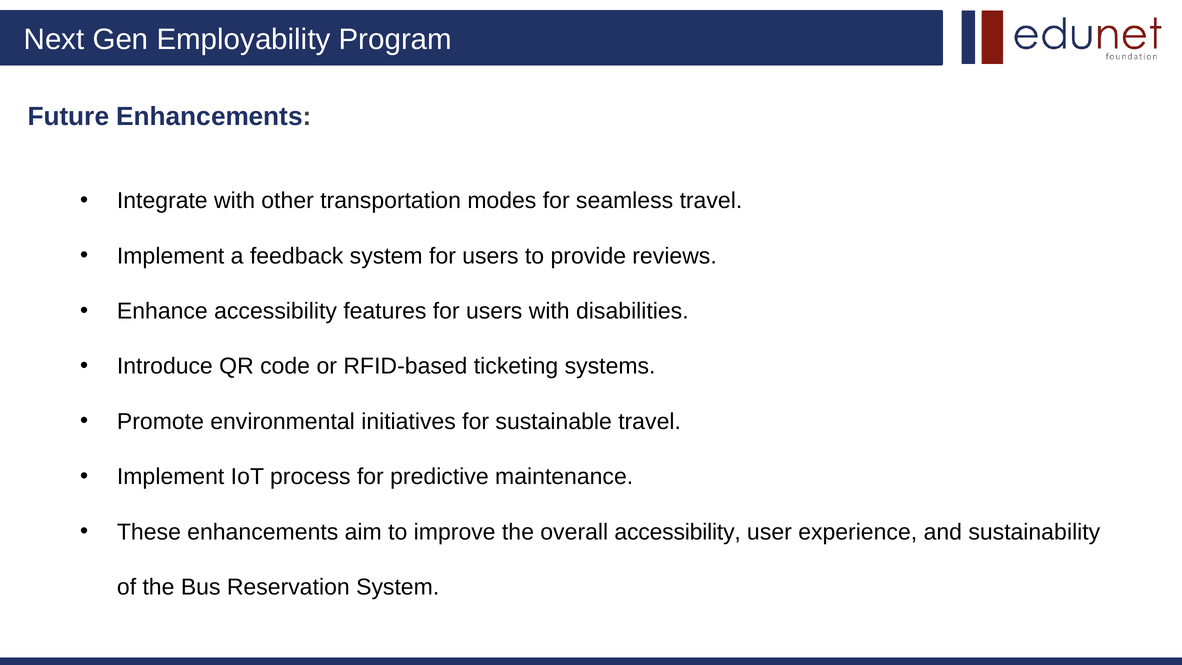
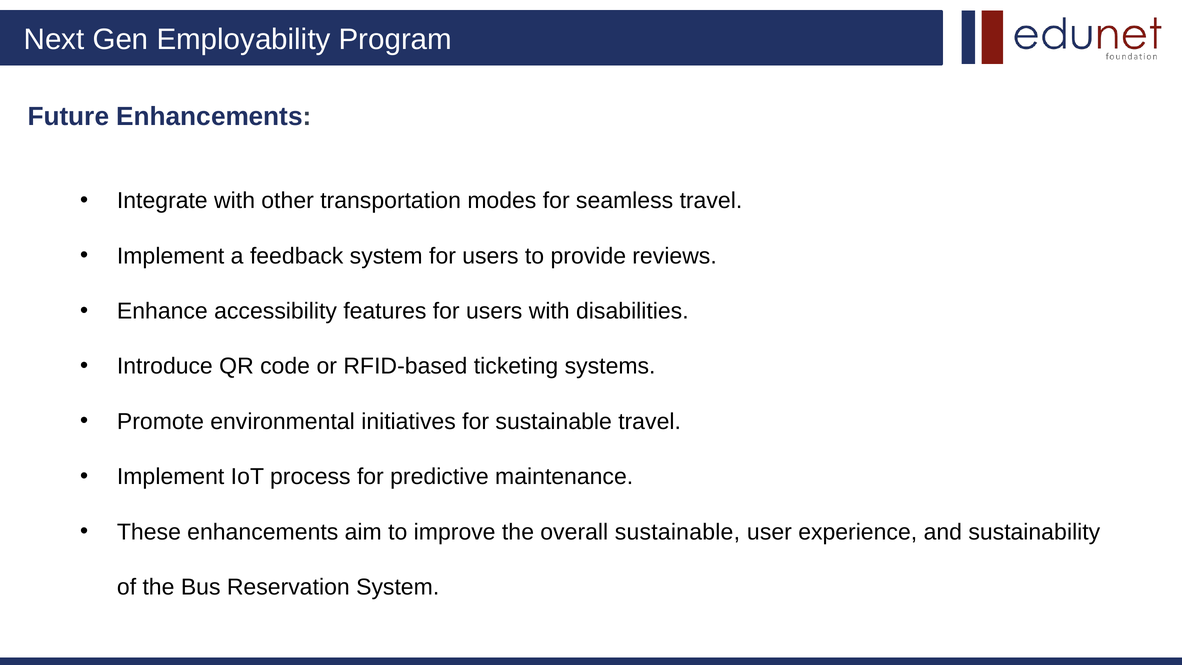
overall accessibility: accessibility -> sustainable
